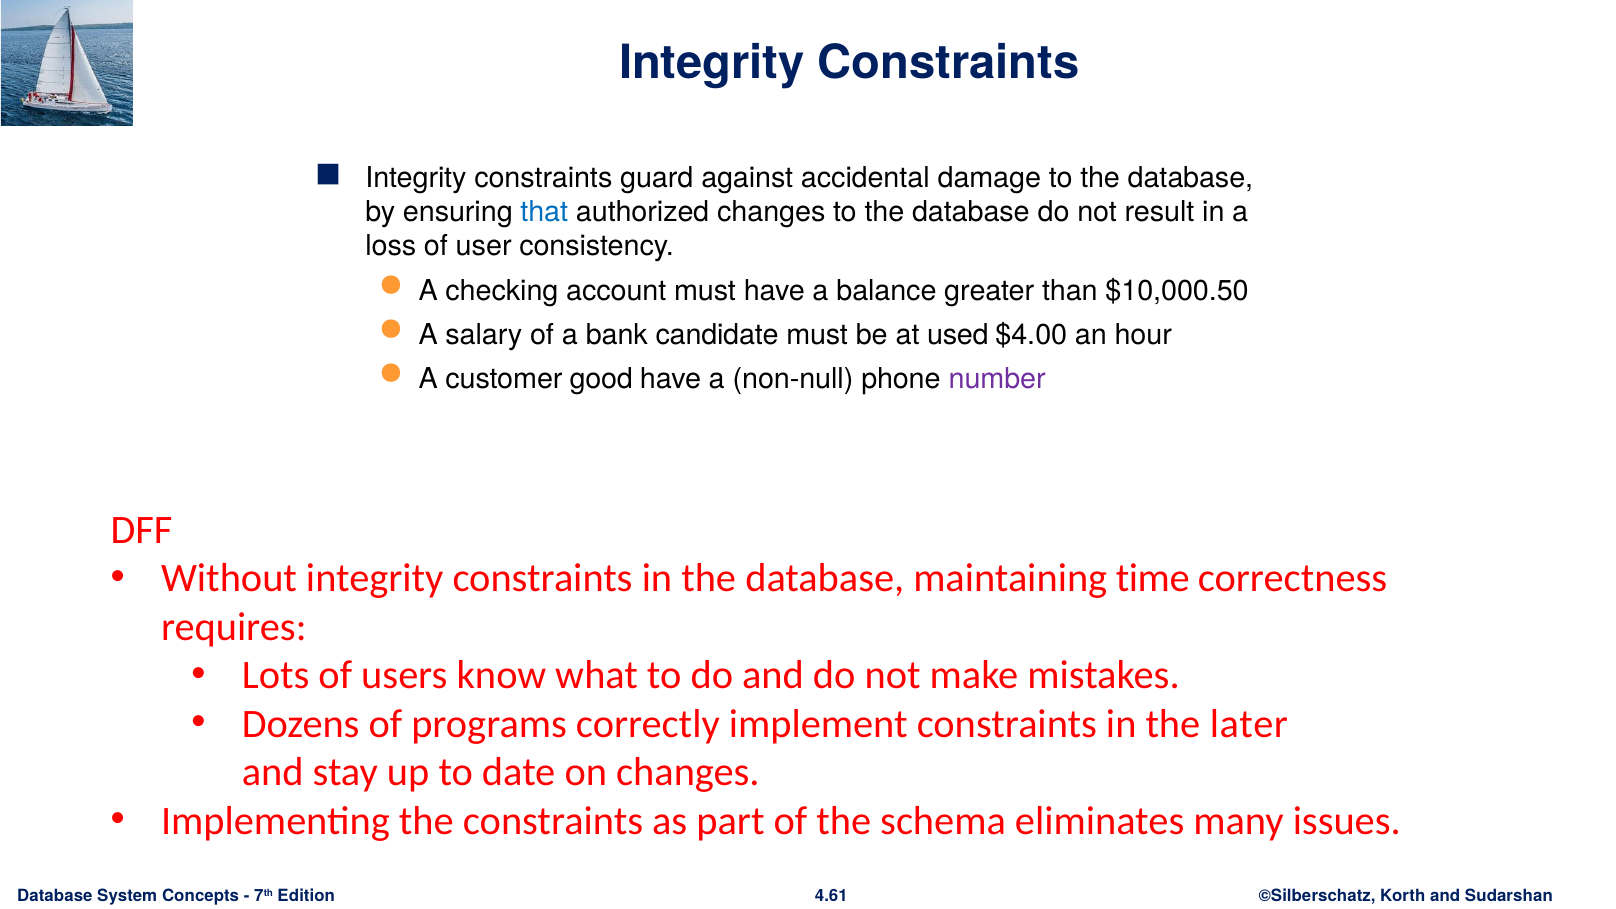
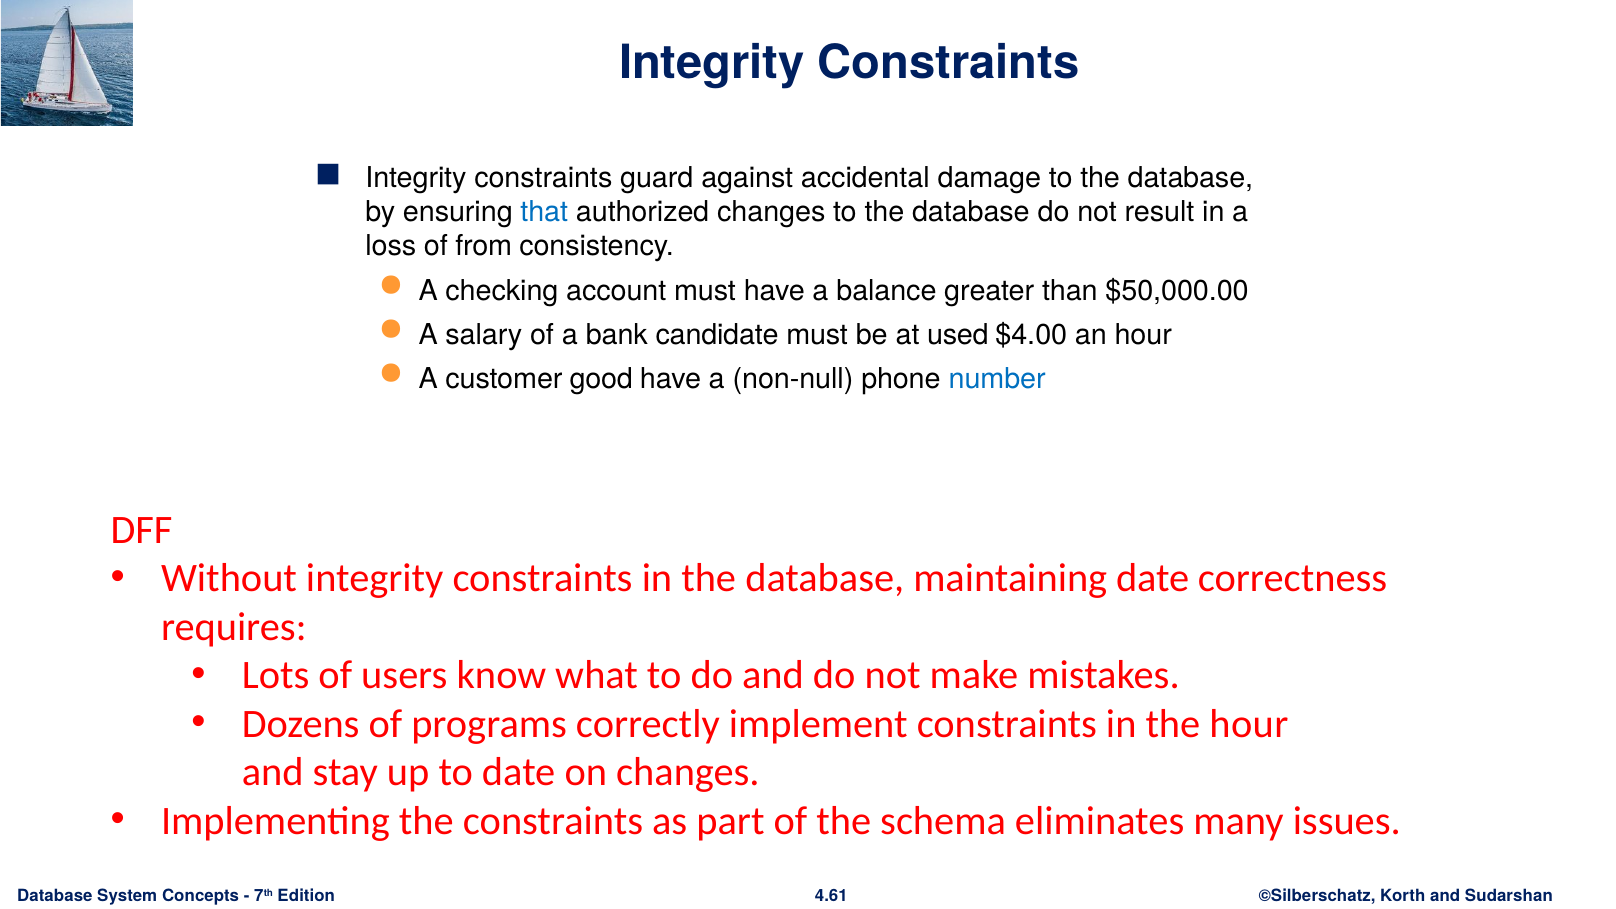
user: user -> from
$10,000.50: $10,000.50 -> $50,000.00
number colour: purple -> blue
maintaining time: time -> date
the later: later -> hour
